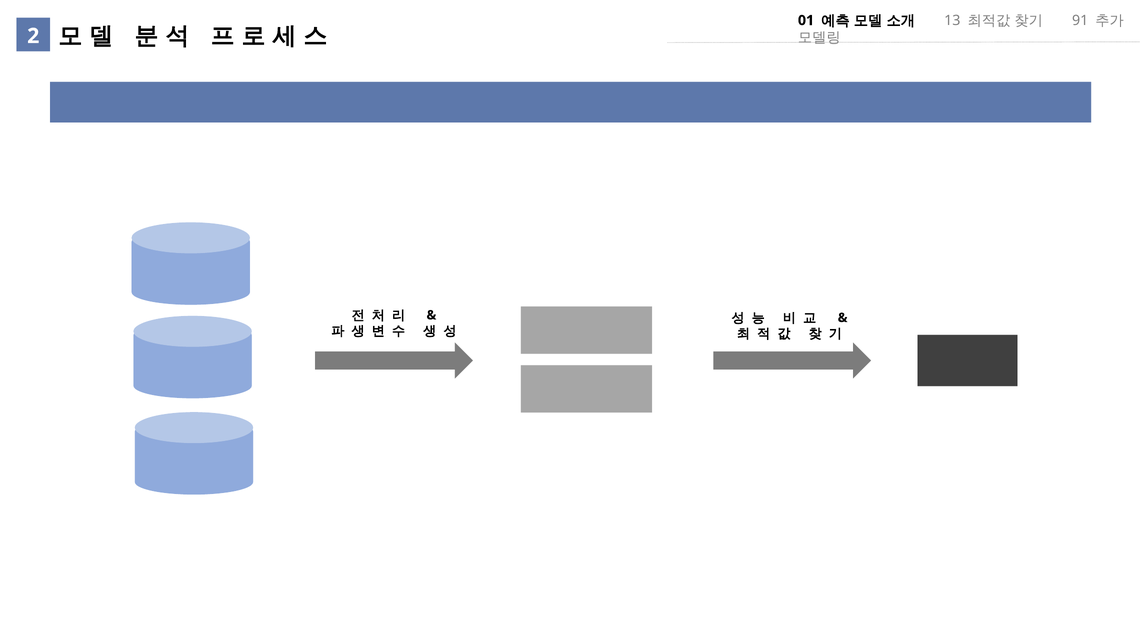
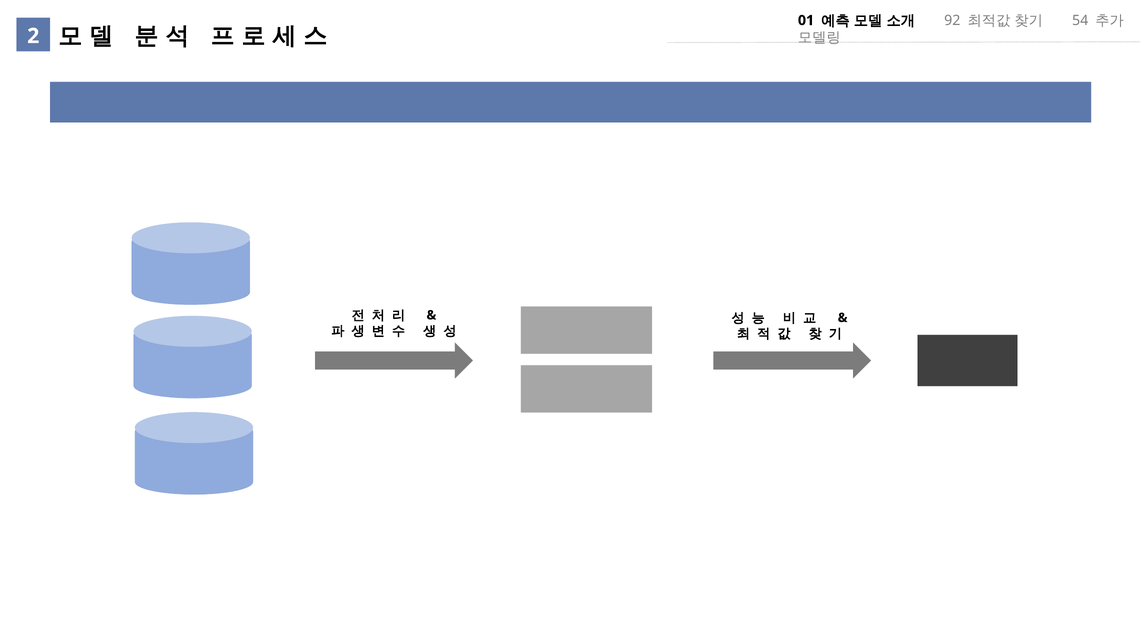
13: 13 -> 92
91: 91 -> 54
